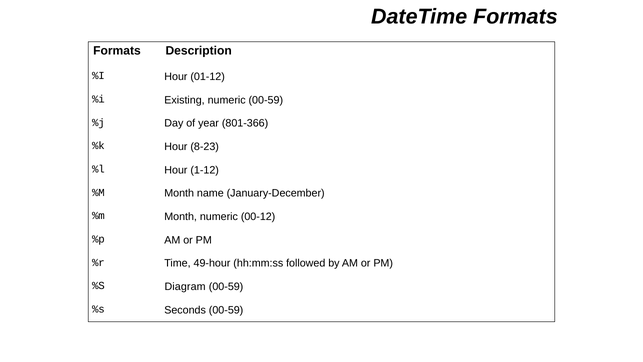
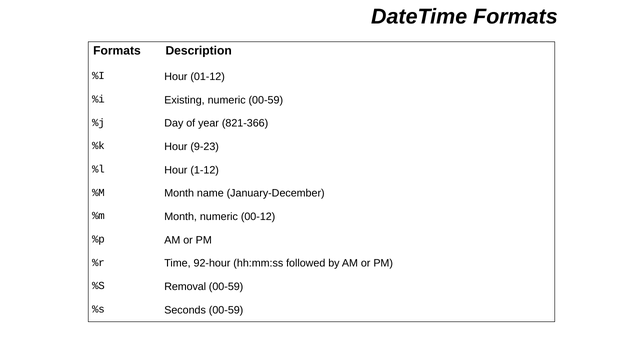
801-366: 801-366 -> 821-366
8-23: 8-23 -> 9-23
49-hour: 49-hour -> 92-hour
Diagram: Diagram -> Removal
